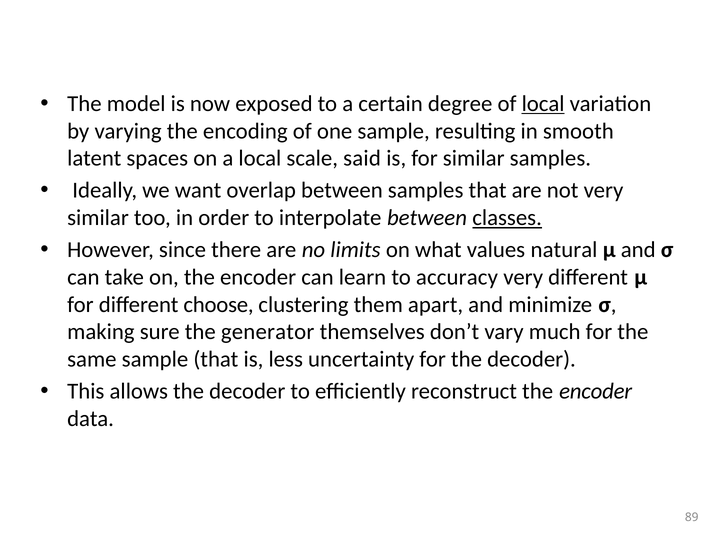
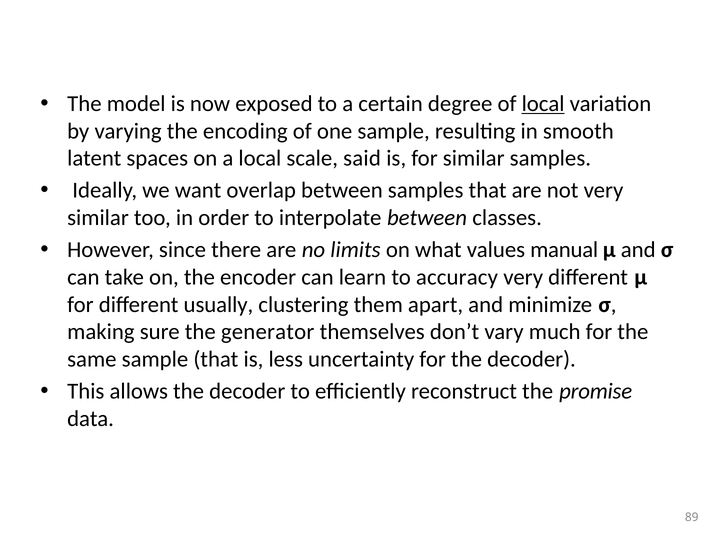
classes underline: present -> none
natural: natural -> manual
choose: choose -> usually
reconstruct the encoder: encoder -> promise
